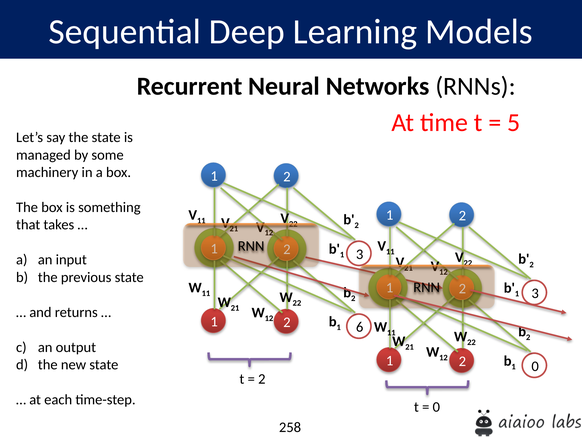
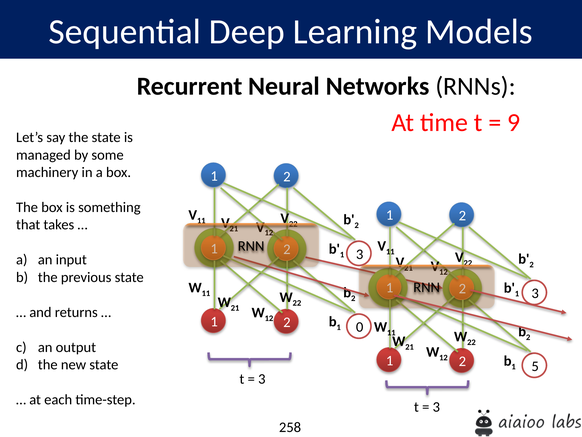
5: 5 -> 9
6: 6 -> 0
2 0: 0 -> 5
2 at (262, 378): 2 -> 3
0 at (436, 407): 0 -> 3
